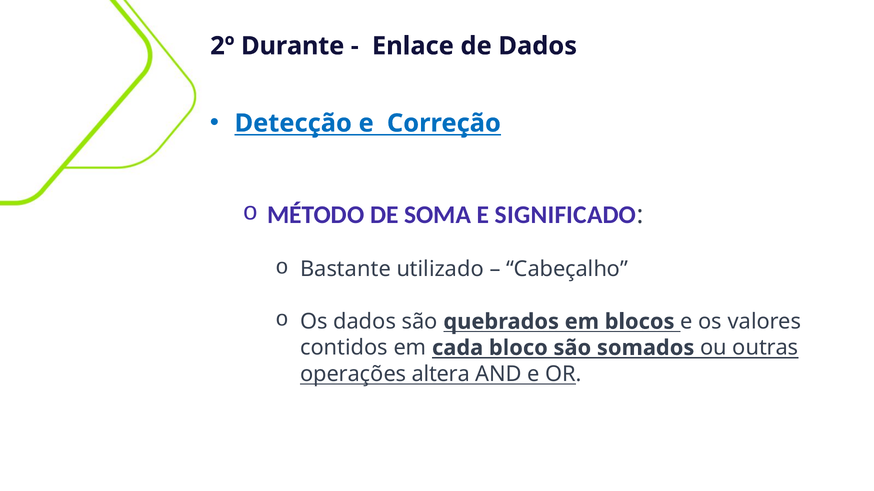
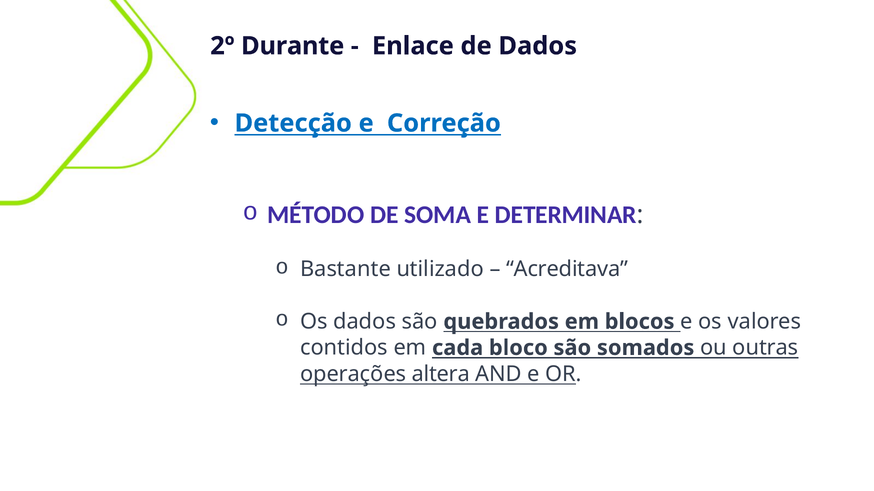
SIGNIFICADO: SIGNIFICADO -> DETERMINAR
Cabeçalho: Cabeçalho -> Acreditava
